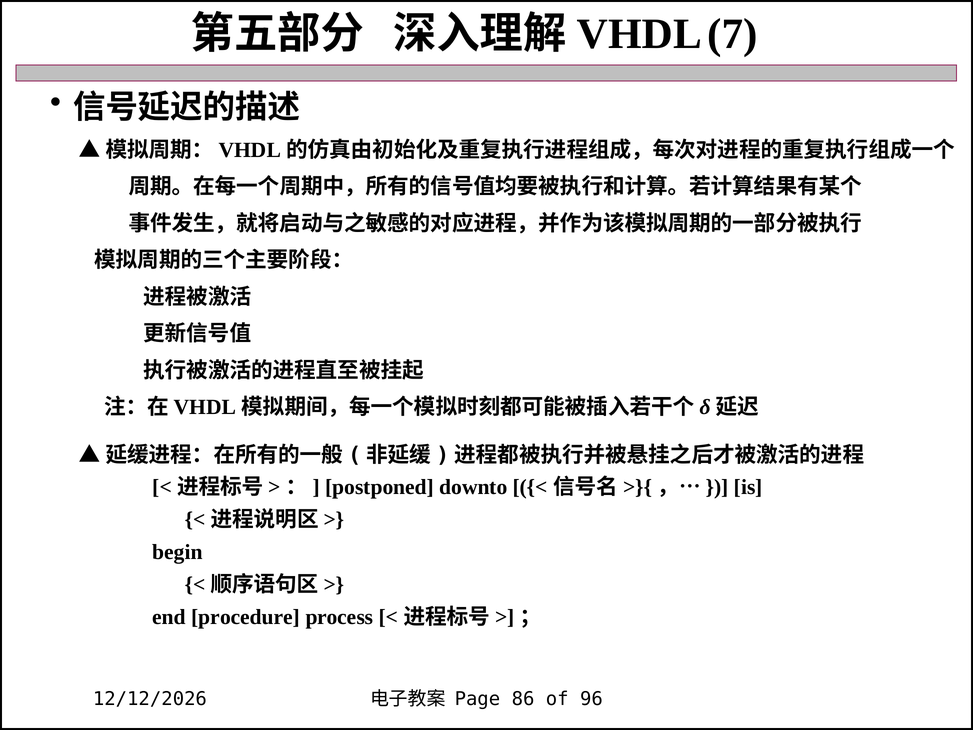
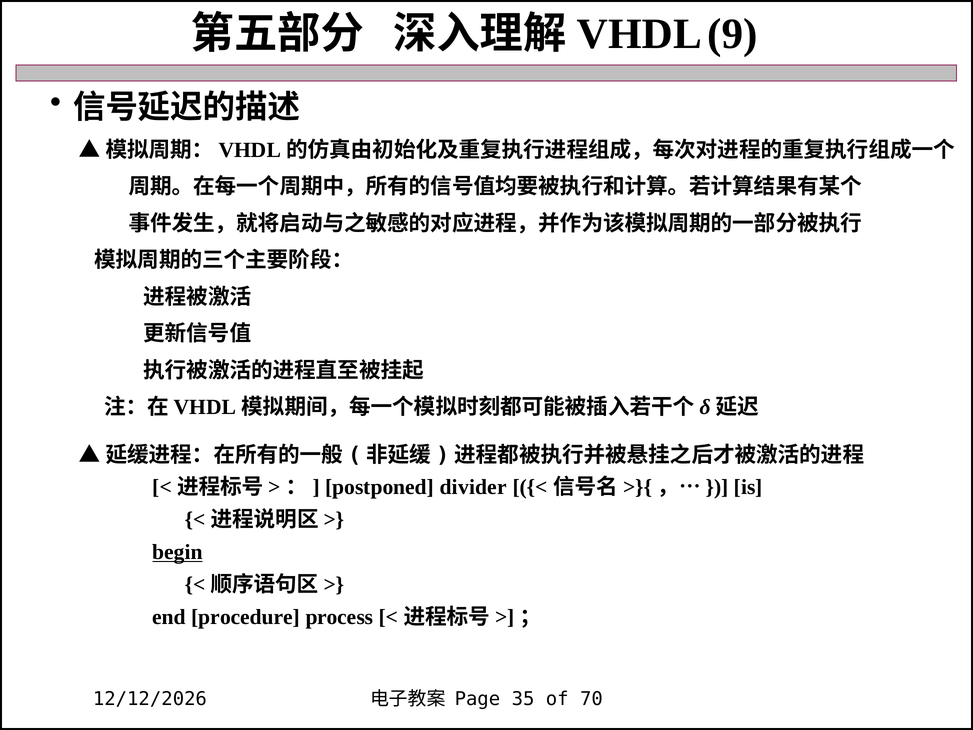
7: 7 -> 9
downto: downto -> divider
begin underline: none -> present
86: 86 -> 35
96: 96 -> 70
